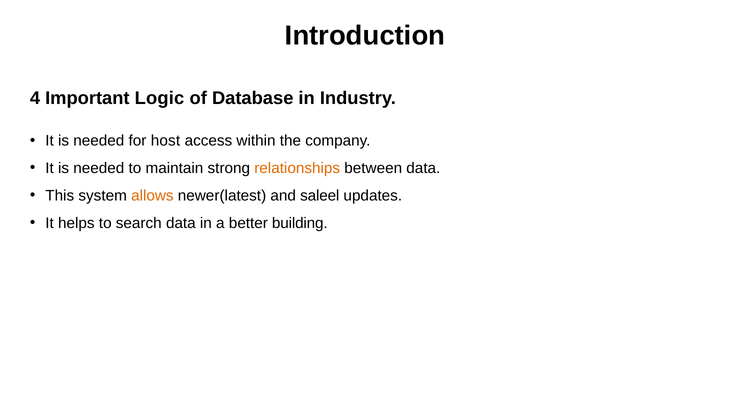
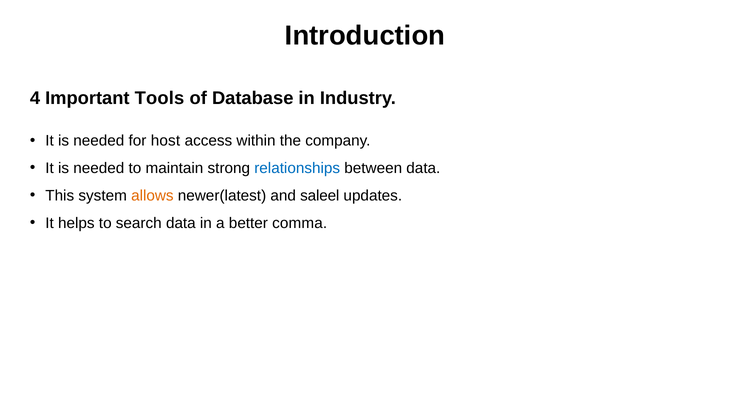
Logic: Logic -> Tools
relationships colour: orange -> blue
building: building -> comma
